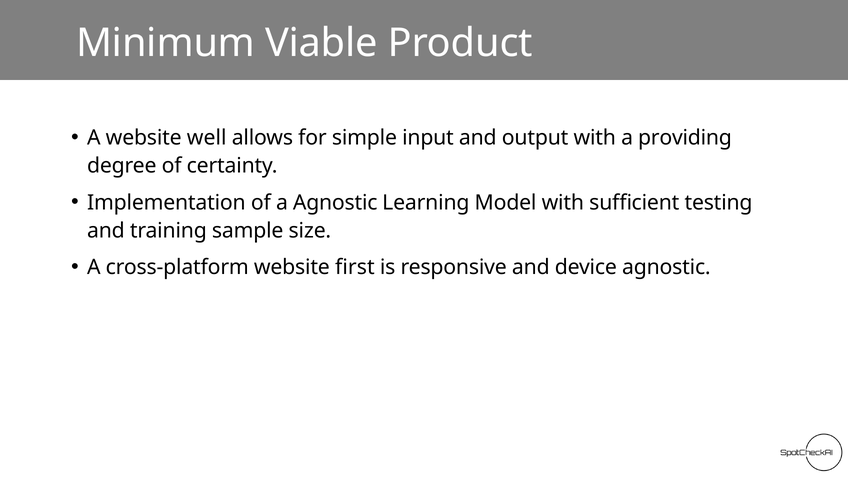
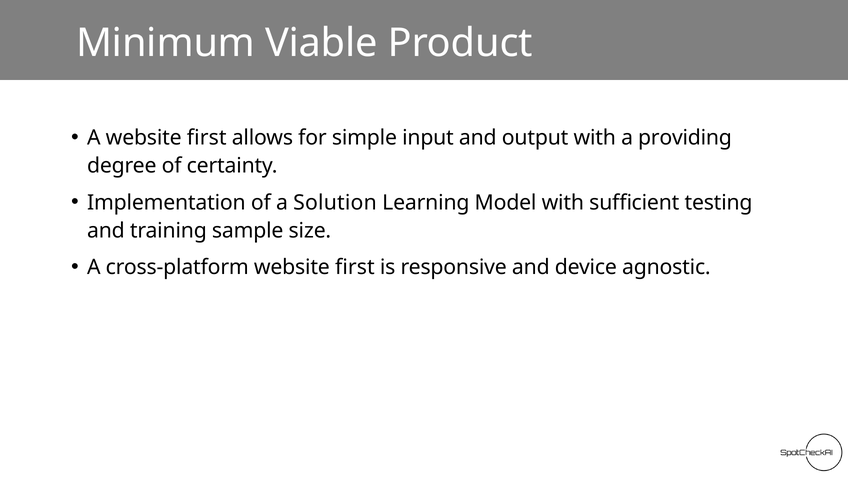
A website well: well -> first
a Agnostic: Agnostic -> Solution
